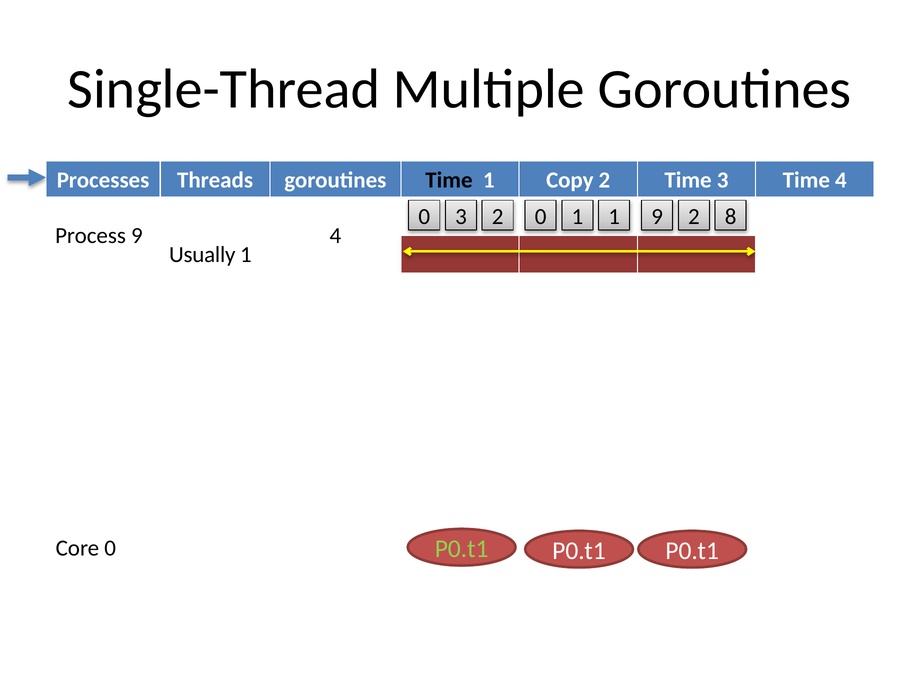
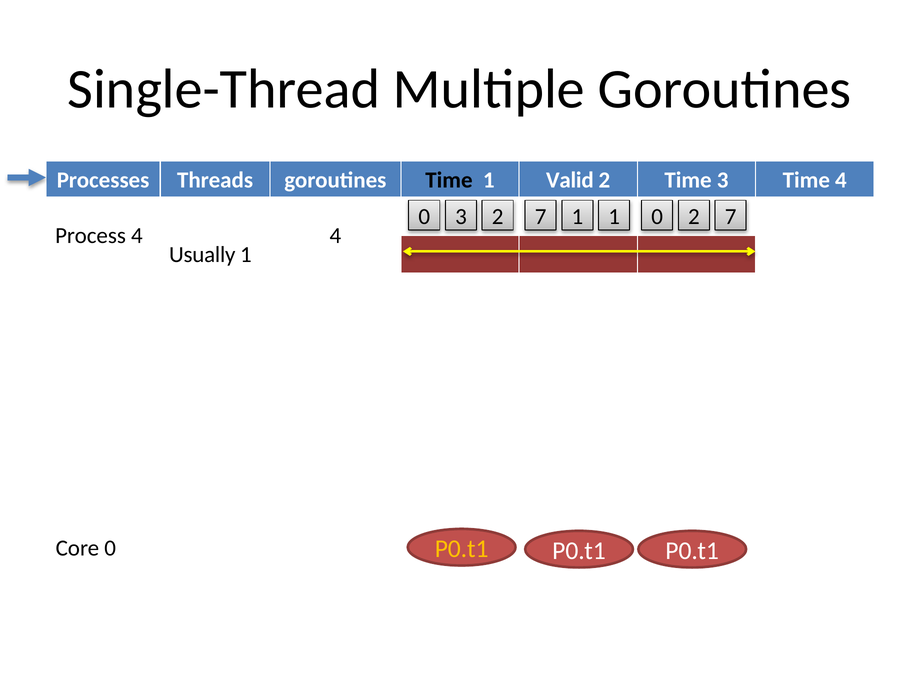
Copy: Copy -> Valid
3 2 0: 0 -> 7
1 9: 9 -> 0
8 at (731, 217): 8 -> 7
Process 9: 9 -> 4
P0.t1 at (462, 549) colour: light green -> yellow
